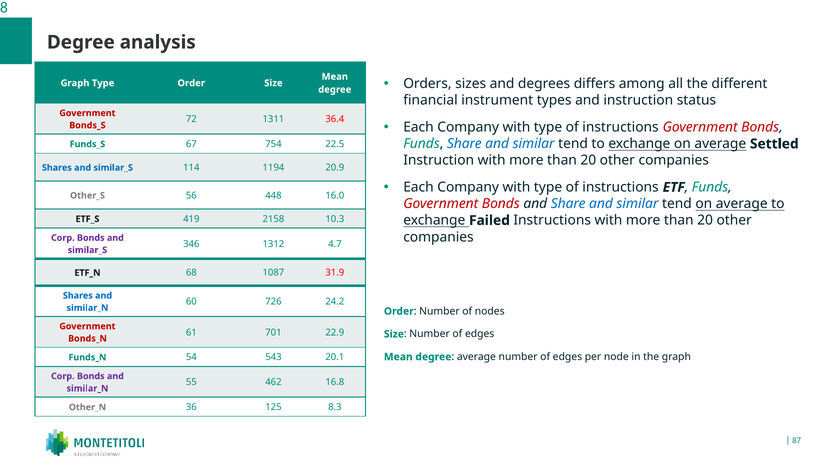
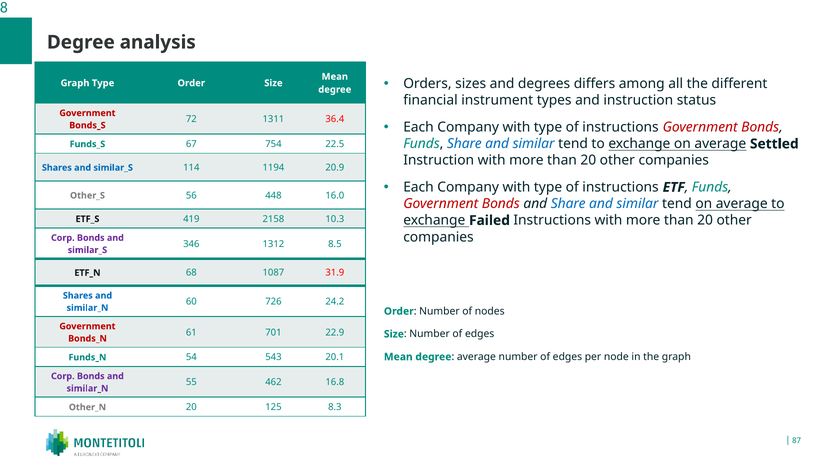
4.7: 4.7 -> 8.5
36 at (191, 408): 36 -> 20
